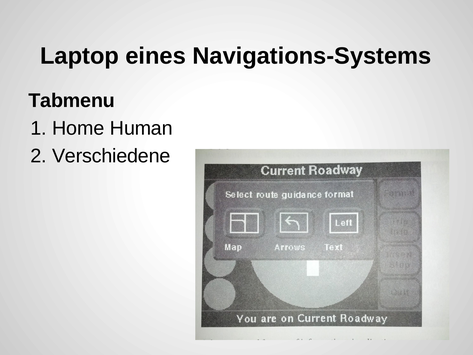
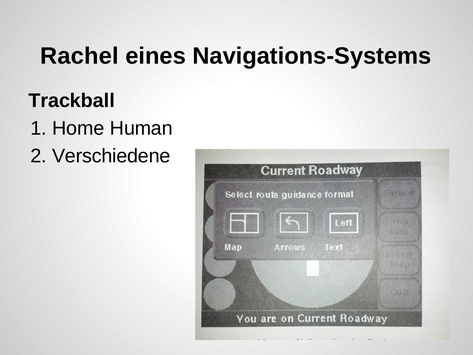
Laptop: Laptop -> Rachel
Tabmenu: Tabmenu -> Trackball
